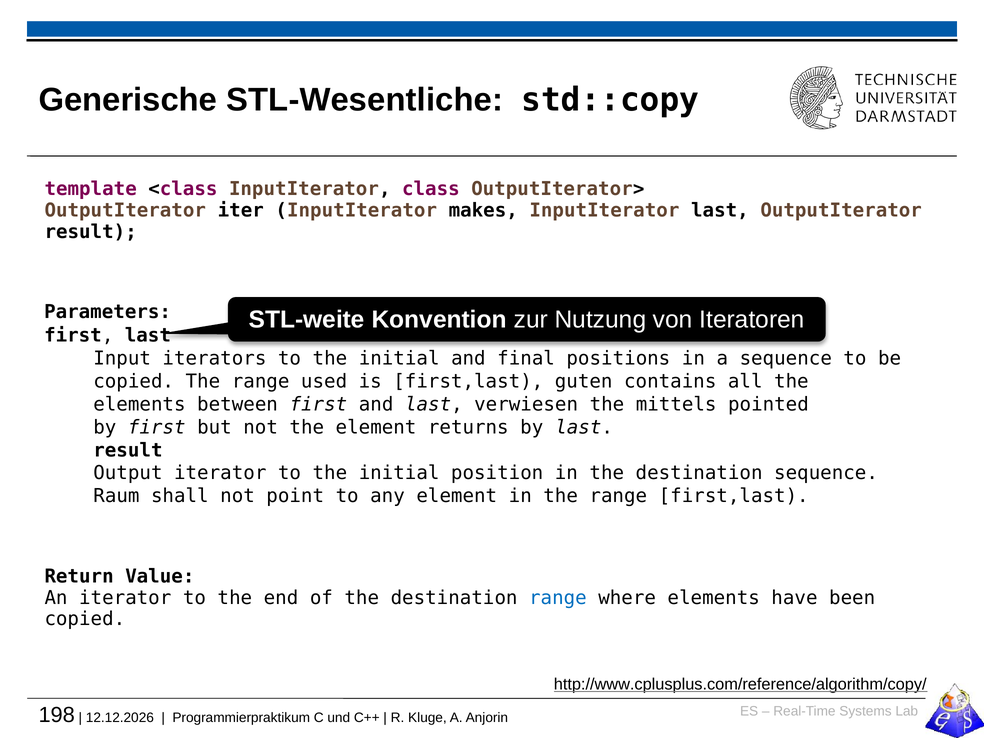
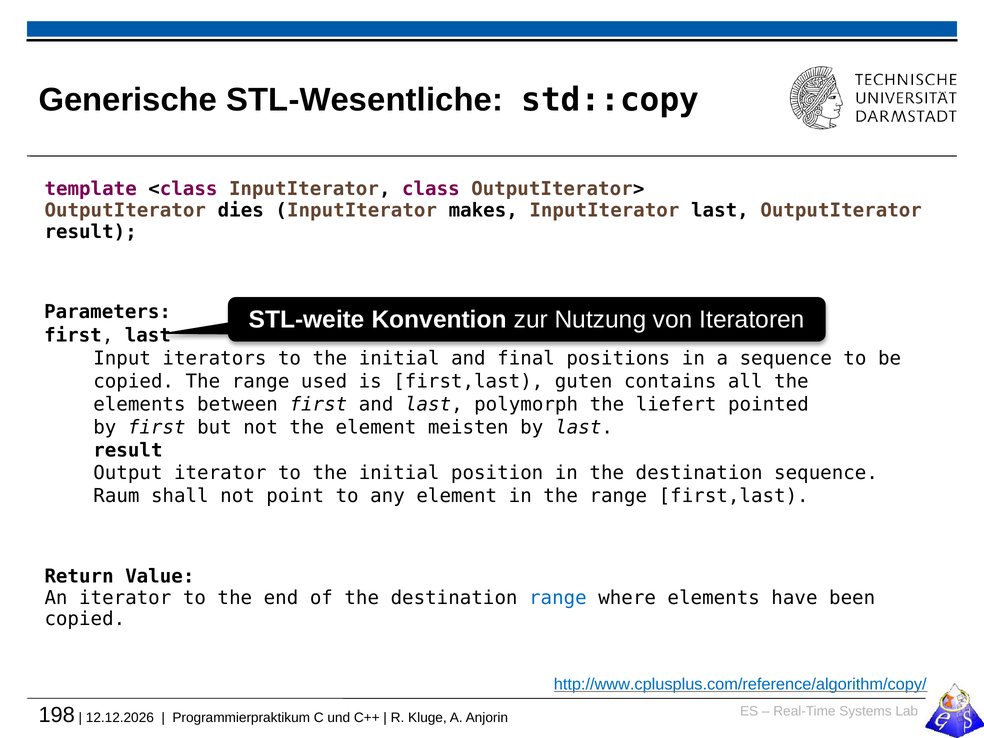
iter: iter -> dies
verwiesen: verwiesen -> polymorph
mittels: mittels -> liefert
returns: returns -> meisten
http://www.cplusplus.com/reference/algorithm/copy/ colour: black -> blue
